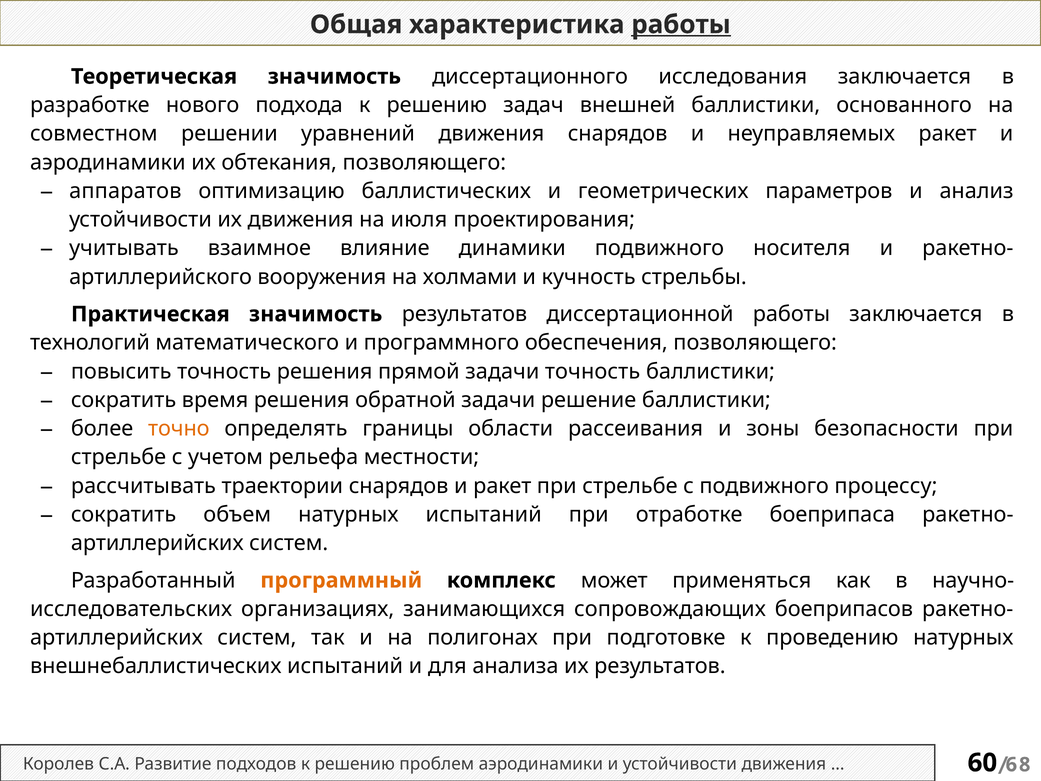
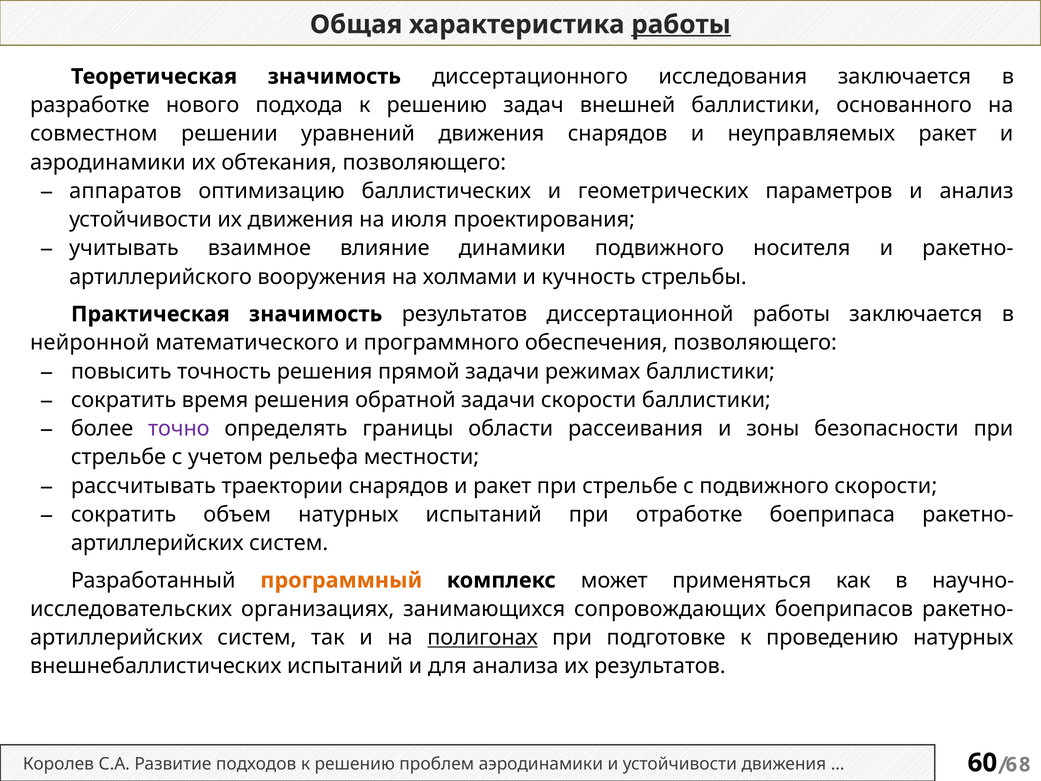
технологий: технологий -> нейронной
задачи точность: точность -> режимах
задачи решение: решение -> скорости
точно colour: orange -> purple
подвижного процессу: процессу -> скорости
полигонах underline: none -> present
